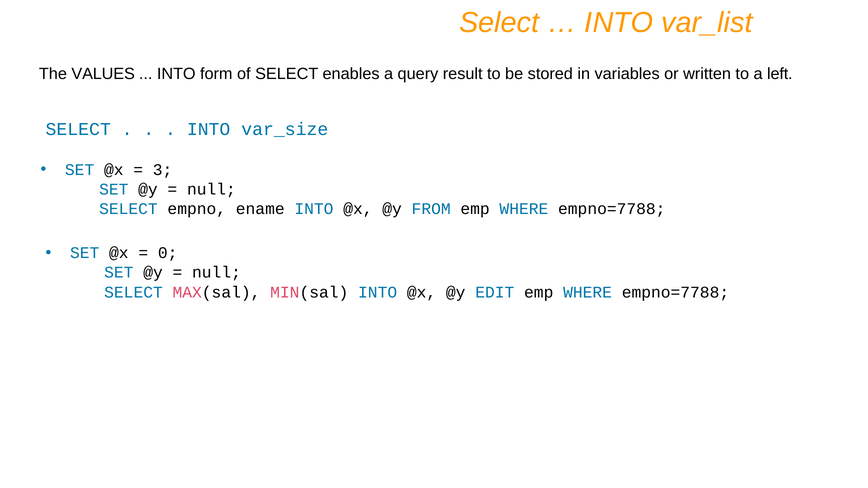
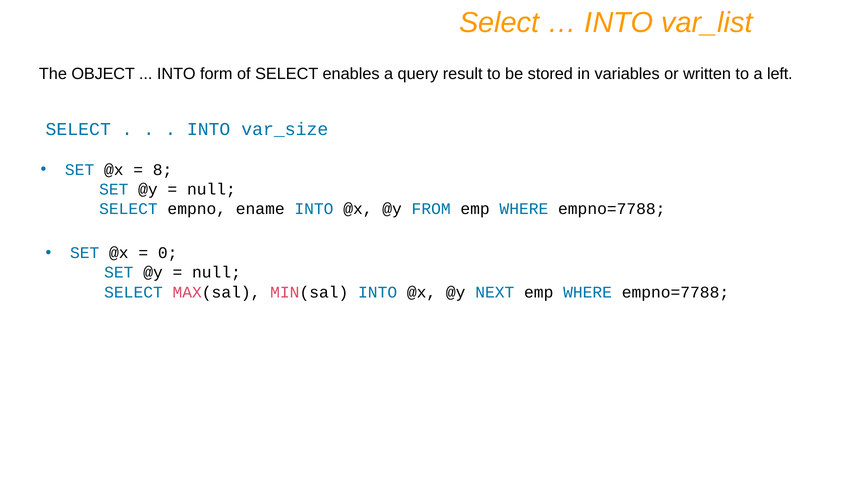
VALUES: VALUES -> OBJECT
3: 3 -> 8
EDIT: EDIT -> NEXT
